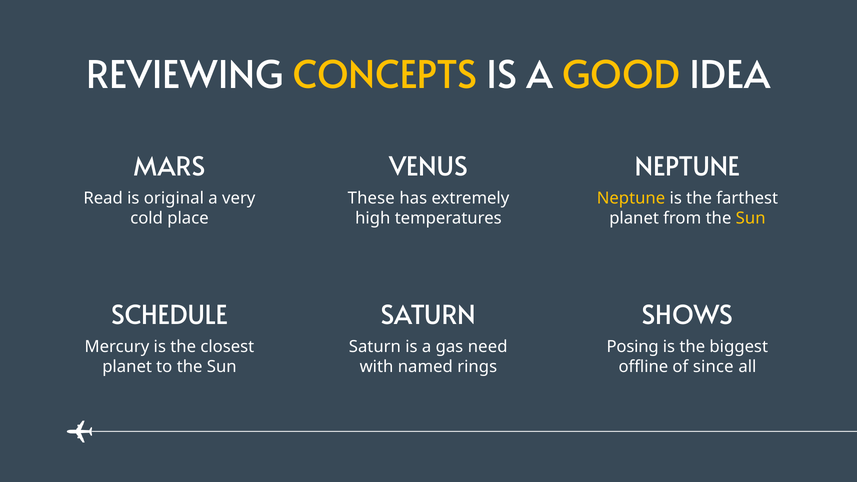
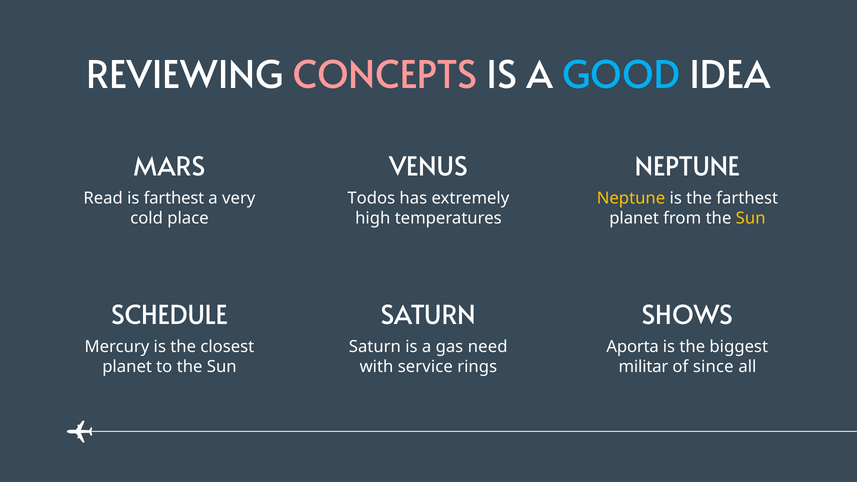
CONCEPTS colour: yellow -> pink
GOOD colour: yellow -> light blue
is original: original -> farthest
These: These -> Todos
Posing: Posing -> Aporta
named: named -> service
offline: offline -> militar
